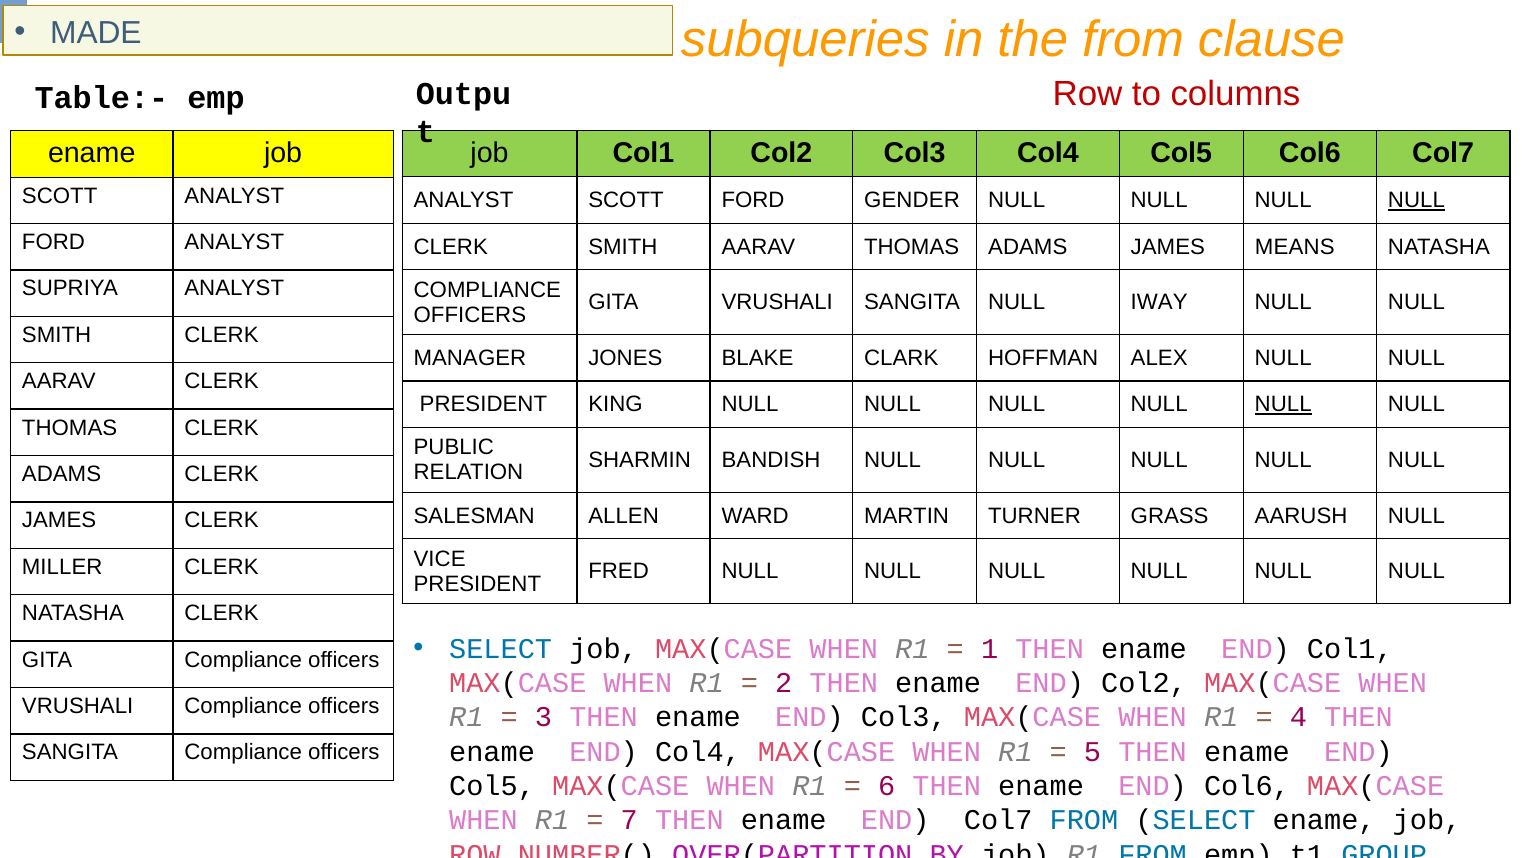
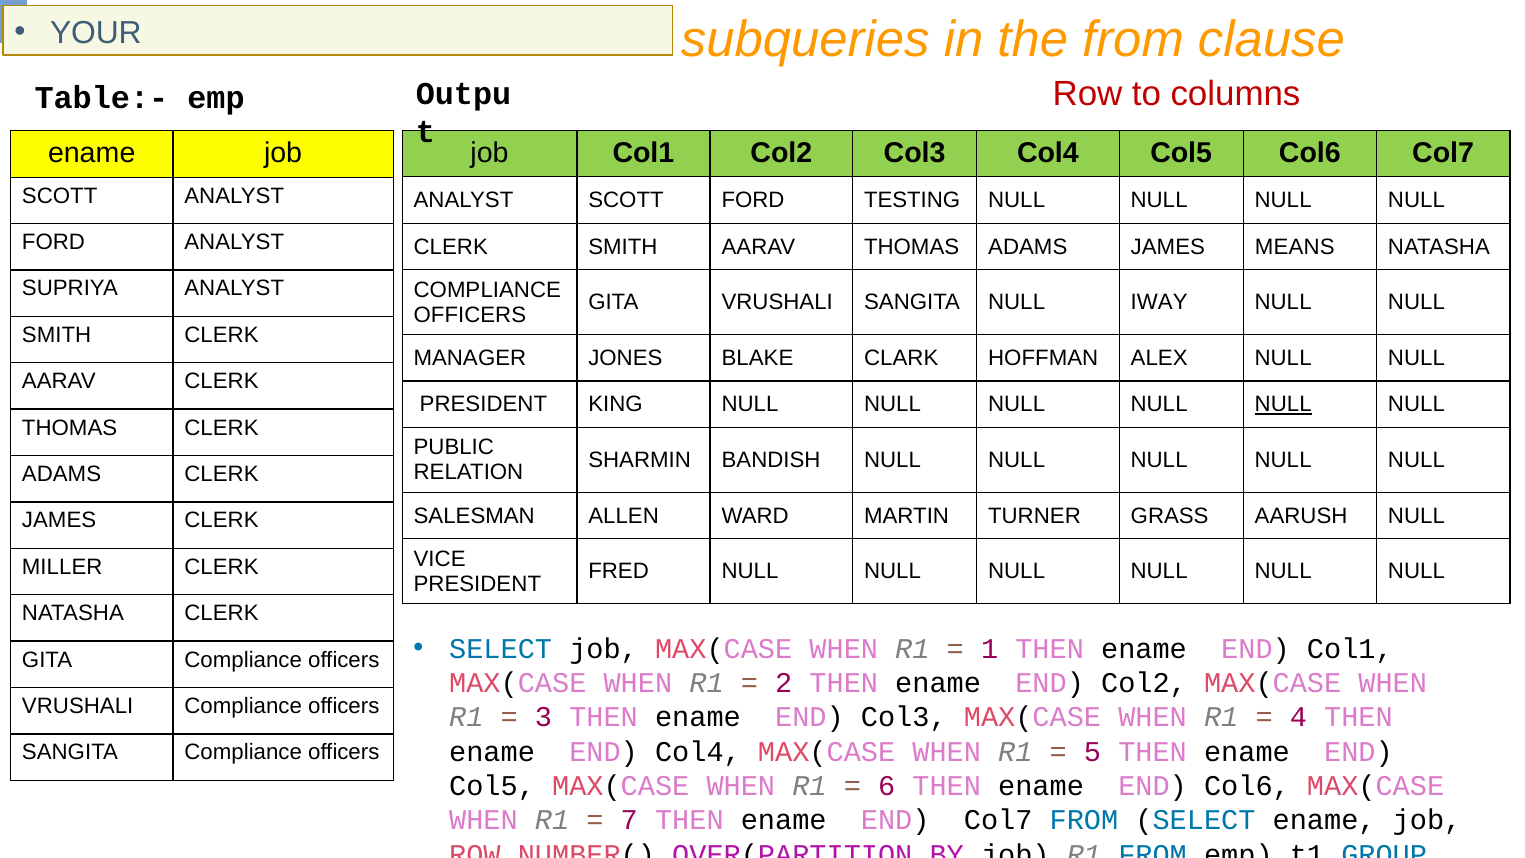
MADE: MADE -> YOUR
GENDER: GENDER -> TESTING
NULL at (1416, 200) underline: present -> none
